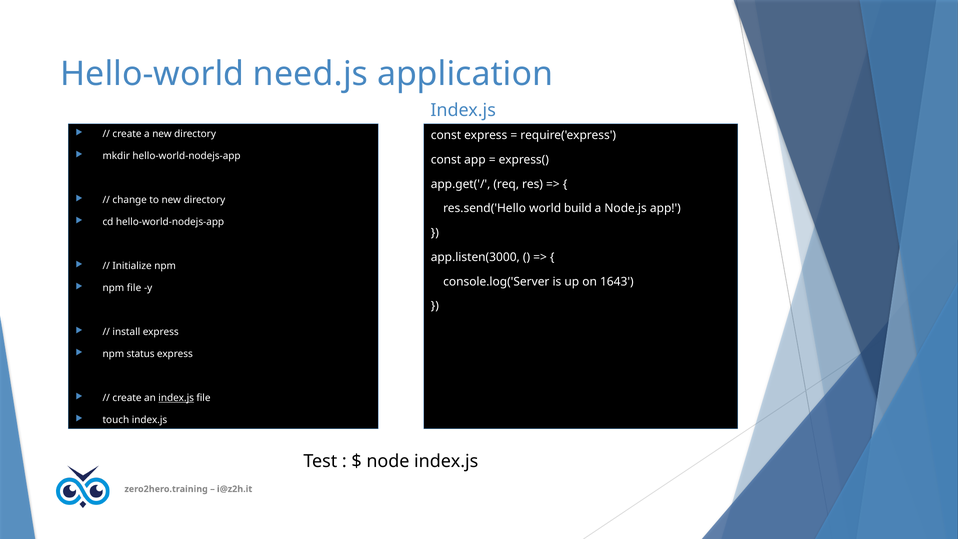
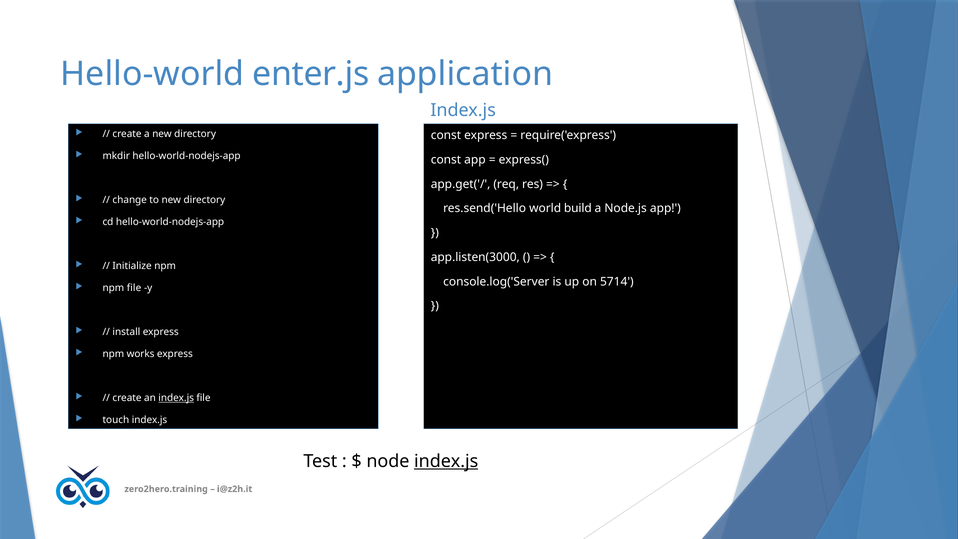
need.js: need.js -> enter.js
1643: 1643 -> 5714
status: status -> works
index.js at (446, 461) underline: none -> present
